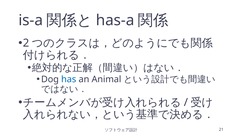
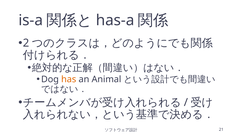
has colour: blue -> orange
